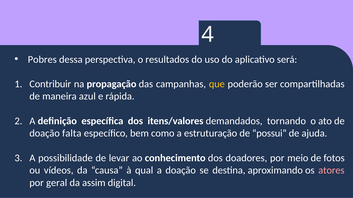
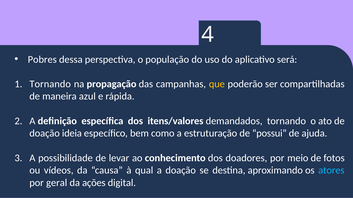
resultados: resultados -> população
Contribuir at (50, 84): Contribuir -> Tornando
falta: falta -> ideia
atores colour: pink -> light blue
assim: assim -> ações
